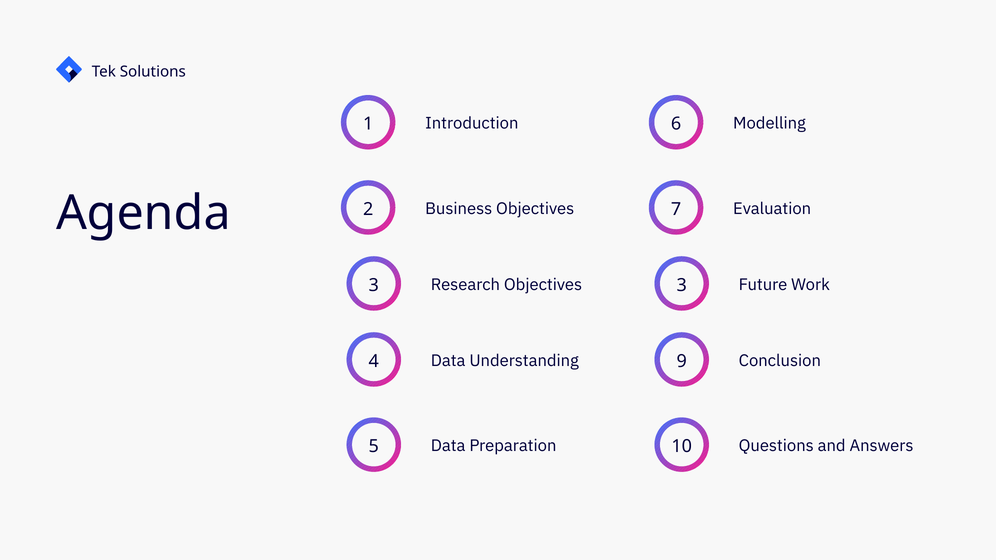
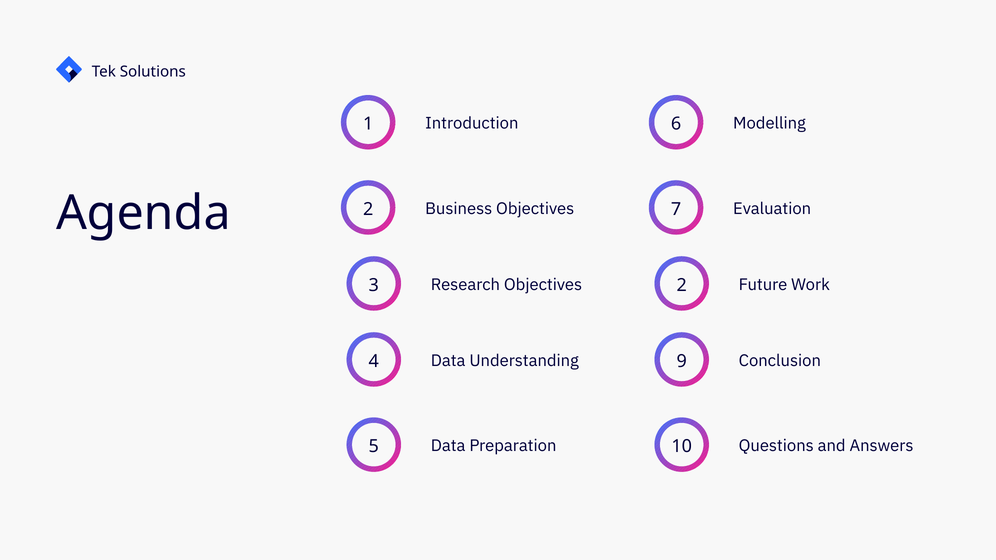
3 3: 3 -> 2
